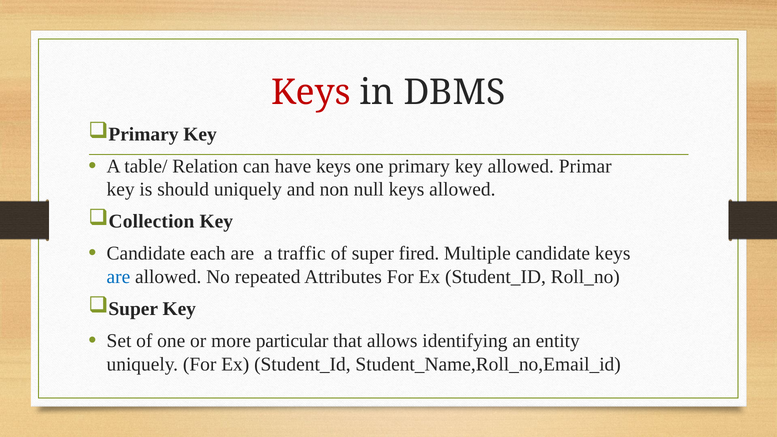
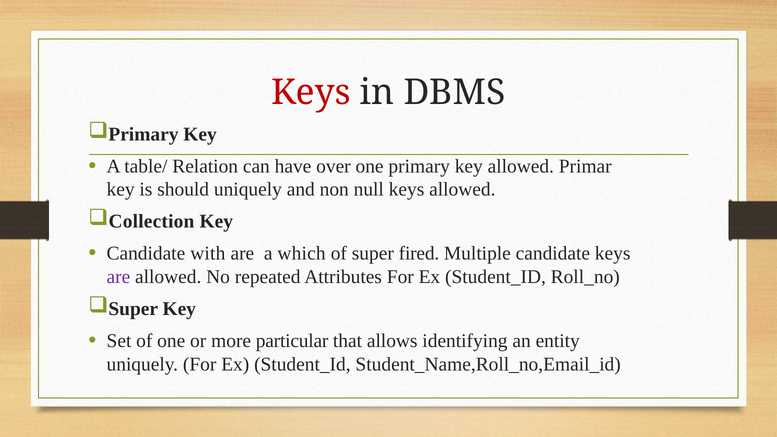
have keys: keys -> over
each: each -> with
traffic: traffic -> which
are at (118, 277) colour: blue -> purple
